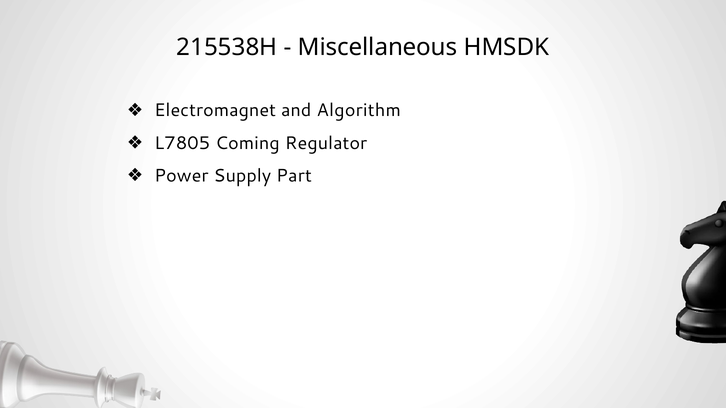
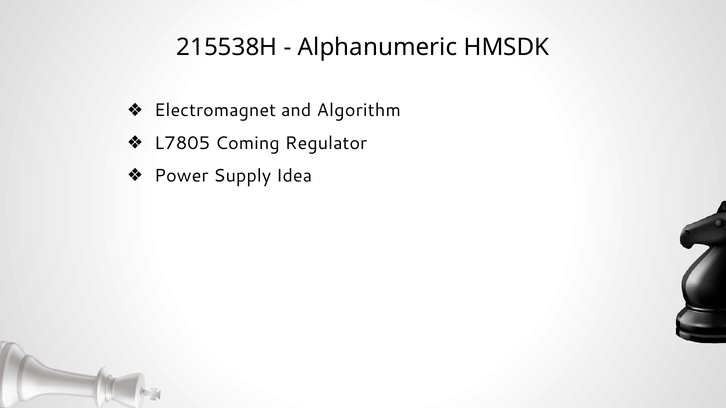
Miscellaneous: Miscellaneous -> Alphanumeric
Part: Part -> Idea
